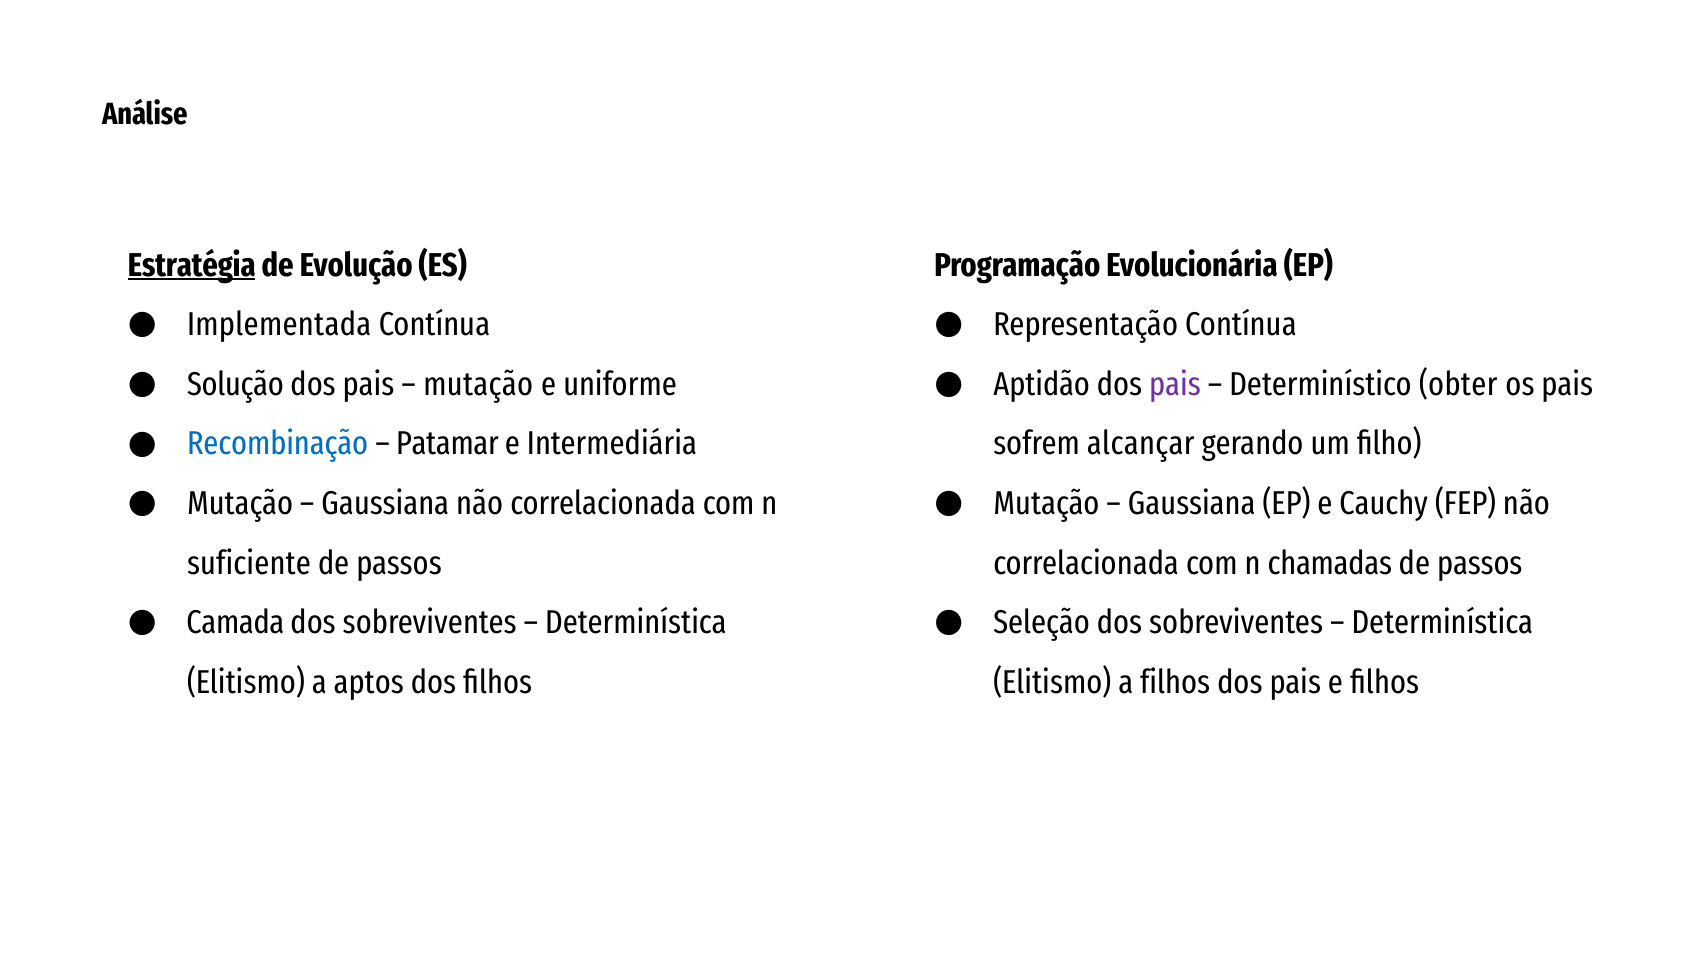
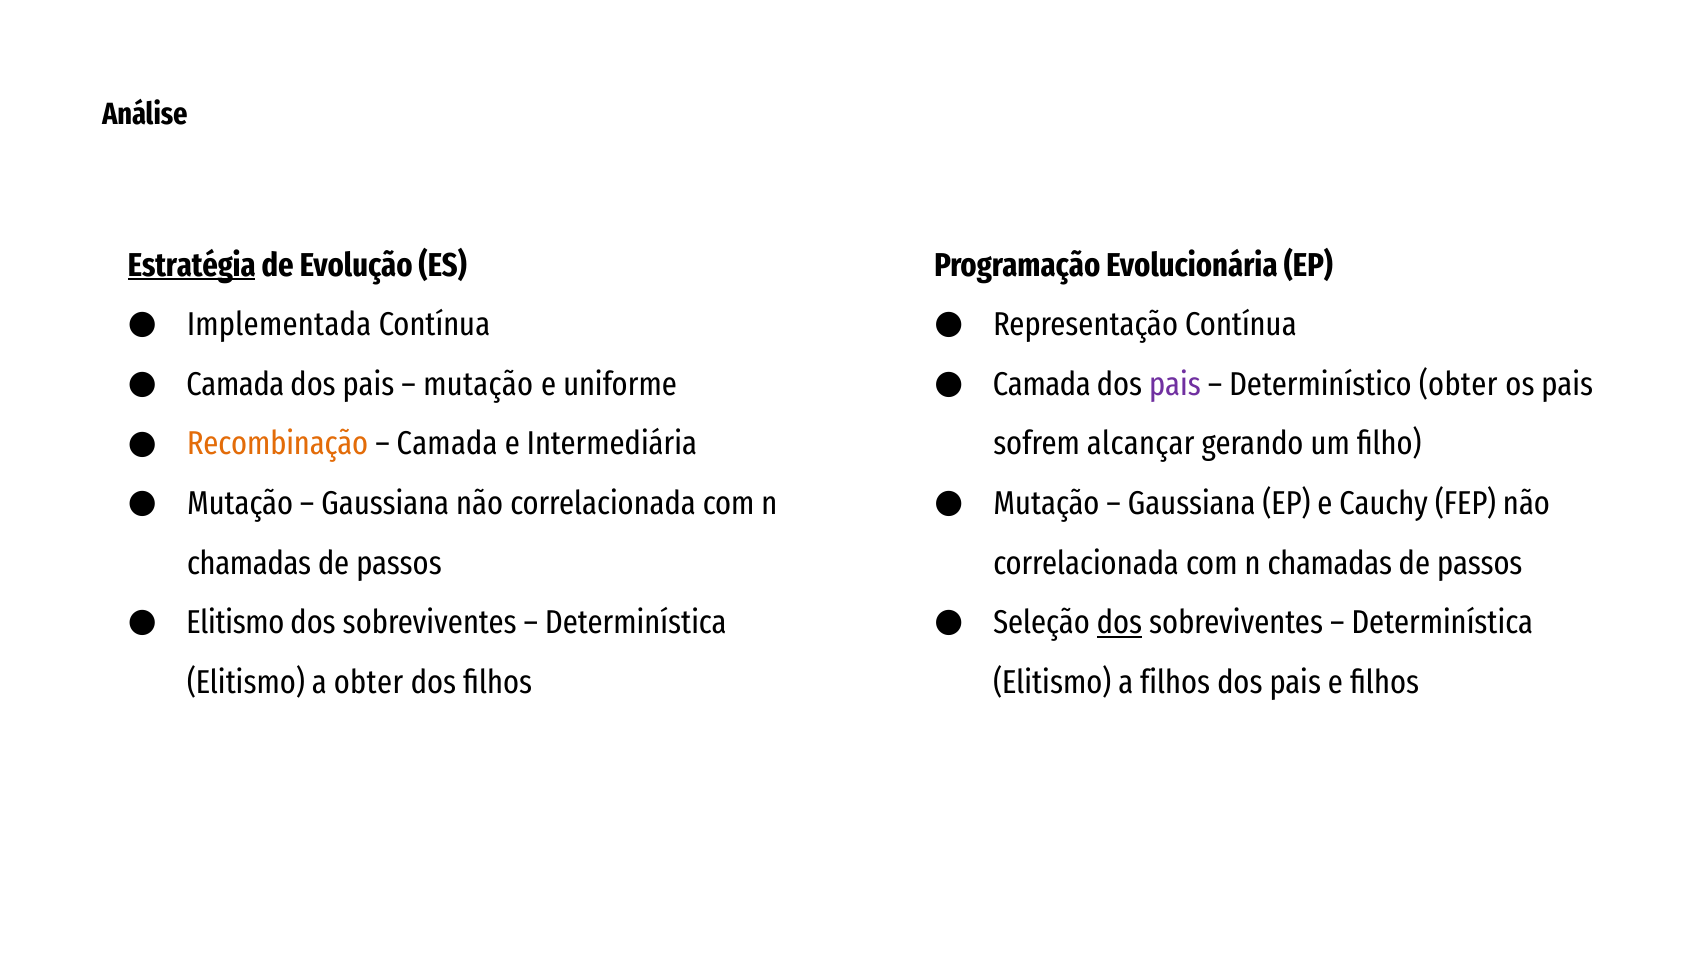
Solução at (235, 385): Solução -> Camada
Aptidão at (1042, 385): Aptidão -> Camada
Recombinação colour: blue -> orange
Patamar at (447, 444): Patamar -> Camada
suficiente at (249, 563): suficiente -> chamadas
Camada at (235, 623): Camada -> Elitismo
dos at (1119, 623) underline: none -> present
a aptos: aptos -> obter
